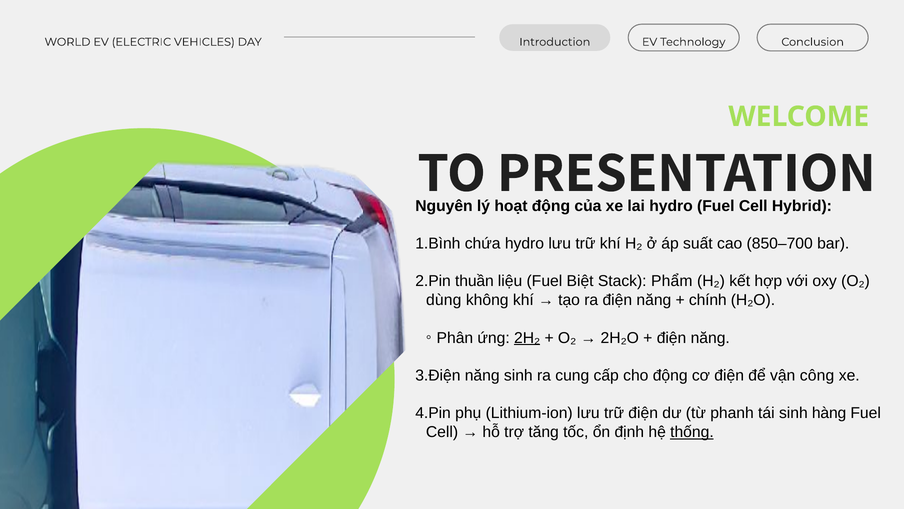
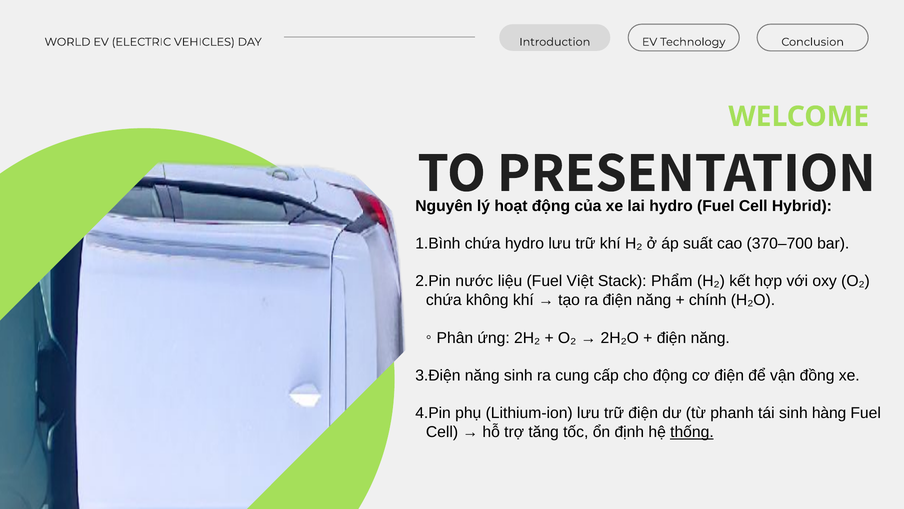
850–700: 850–700 -> 370–700
thuần: thuần -> nước
Biệt: Biệt -> Việt
dùng at (444, 300): dùng -> chứa
2H₂ underline: present -> none
công: công -> đồng
